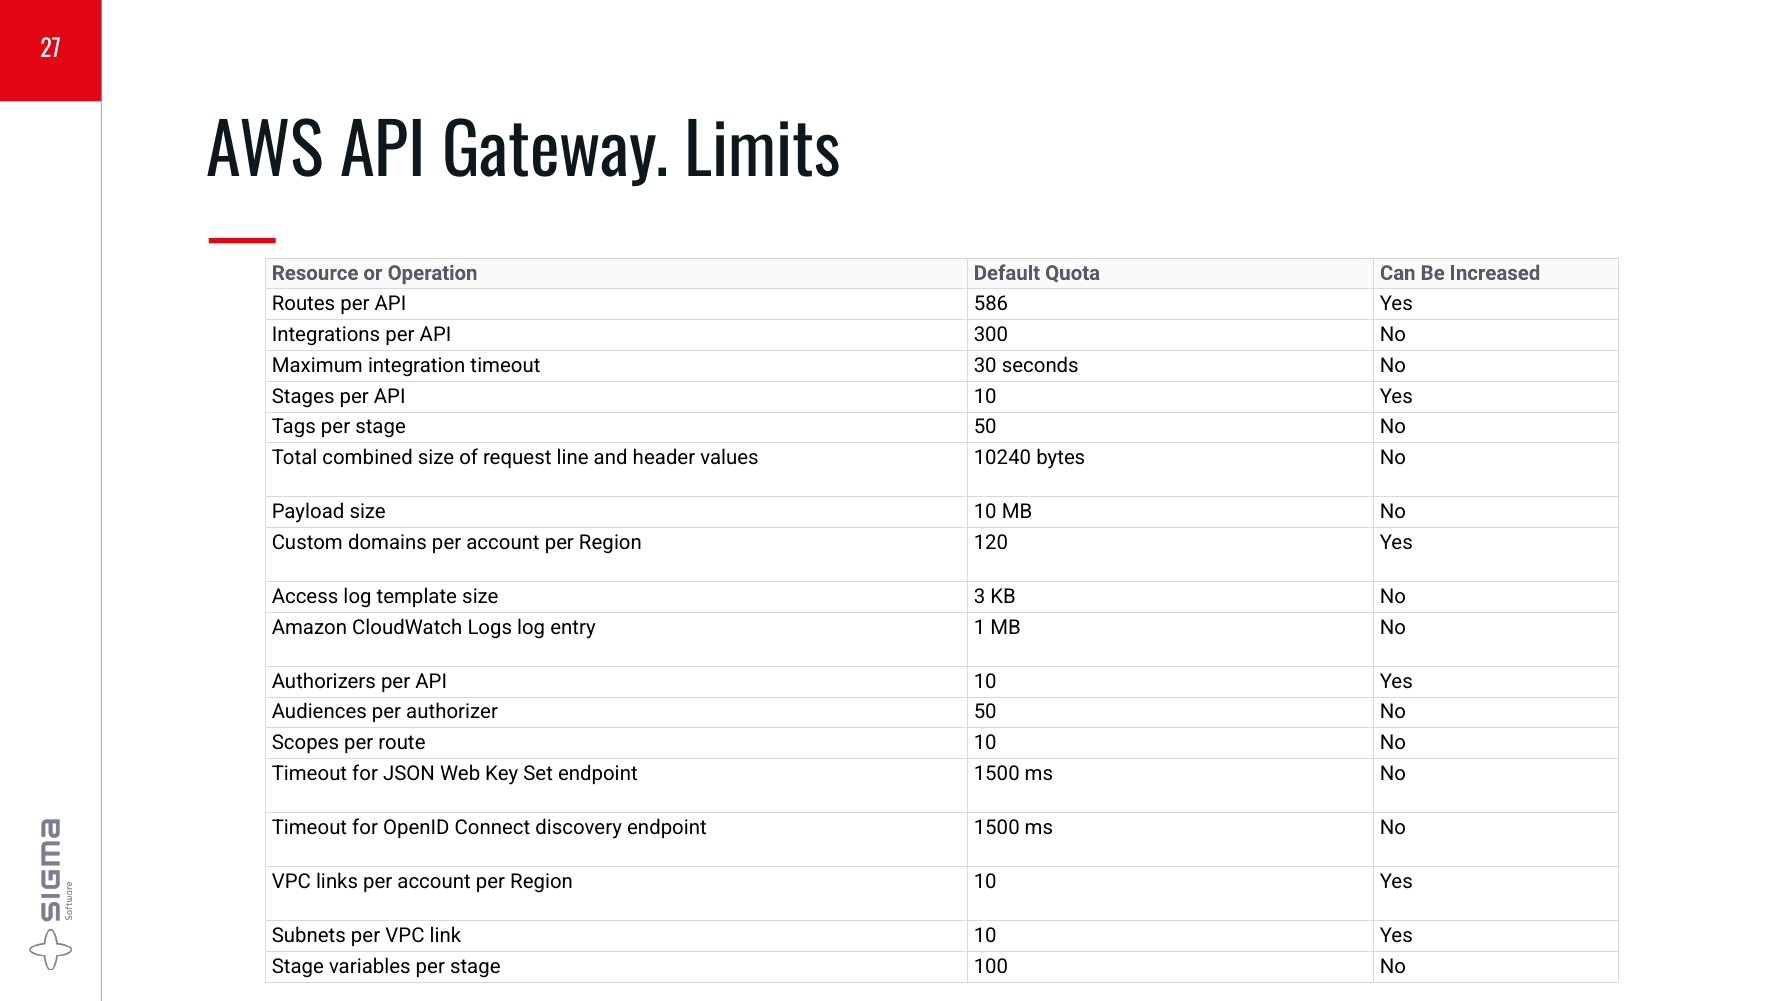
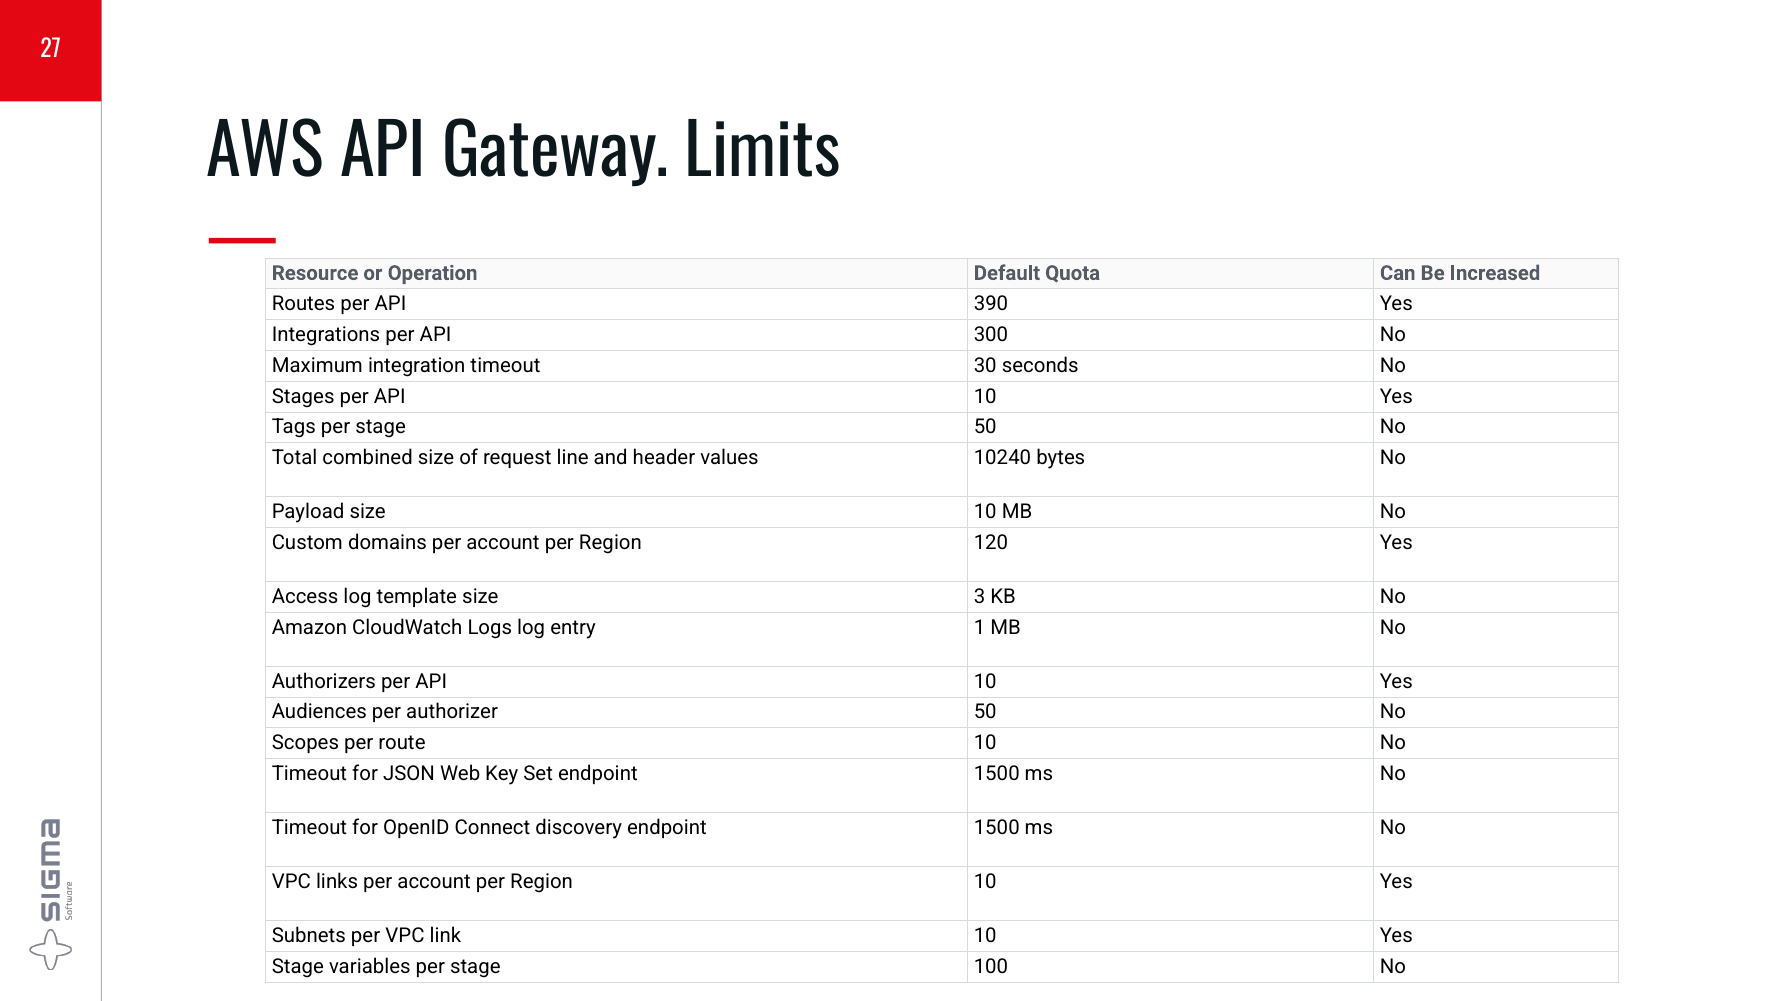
586: 586 -> 390
